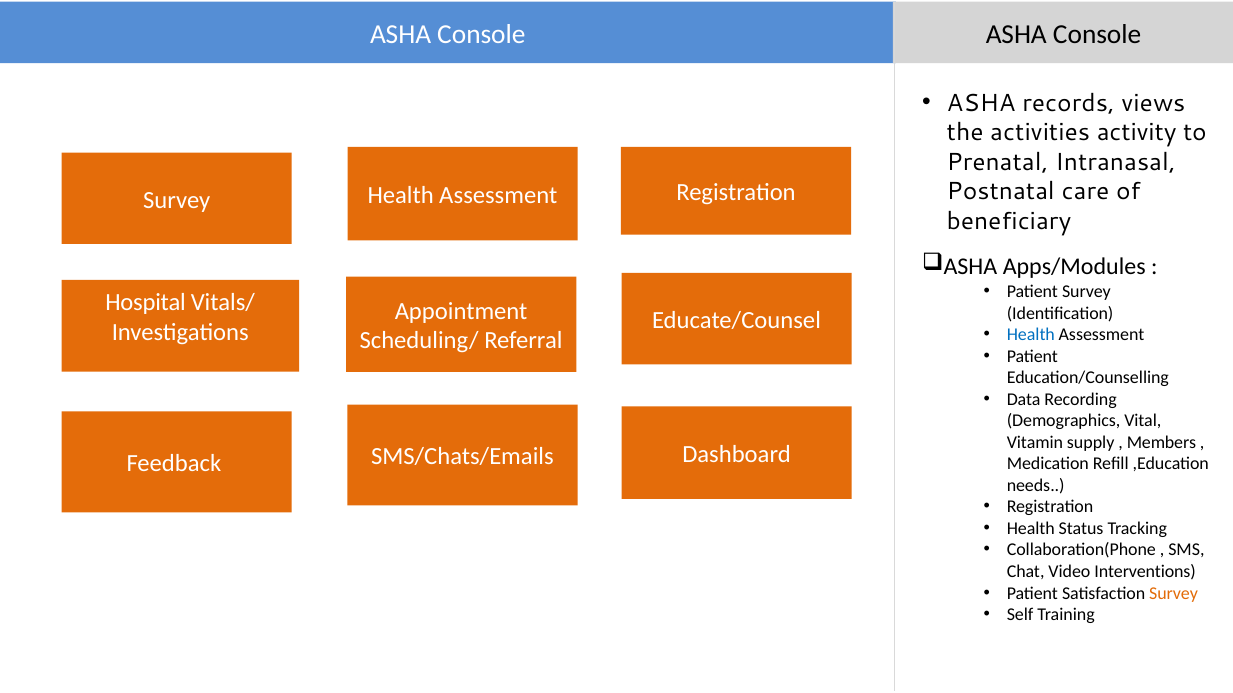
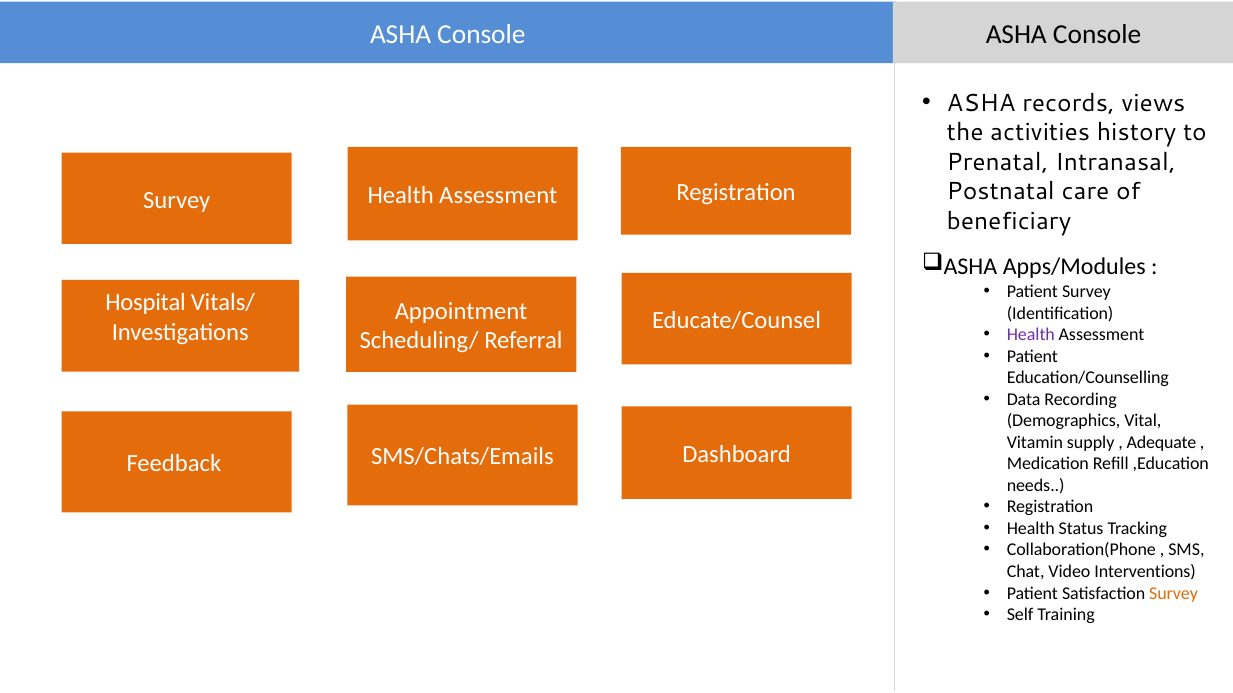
activity: activity -> history
Health at (1031, 335) colour: blue -> purple
Members: Members -> Adequate
